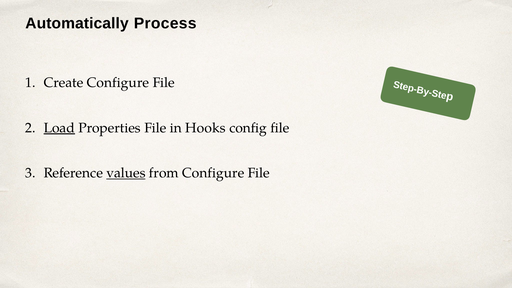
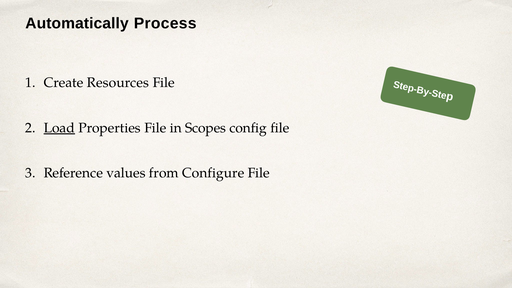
Create Configure: Configure -> Resources
Hooks: Hooks -> Scopes
values underline: present -> none
